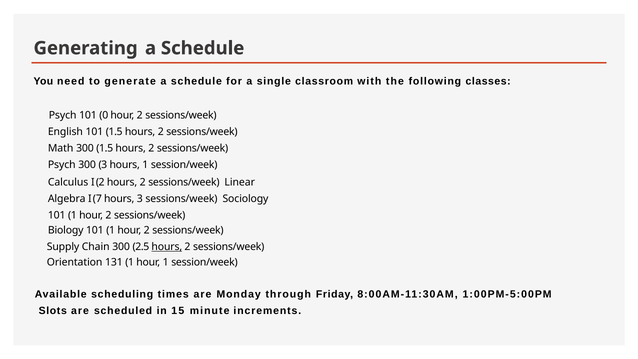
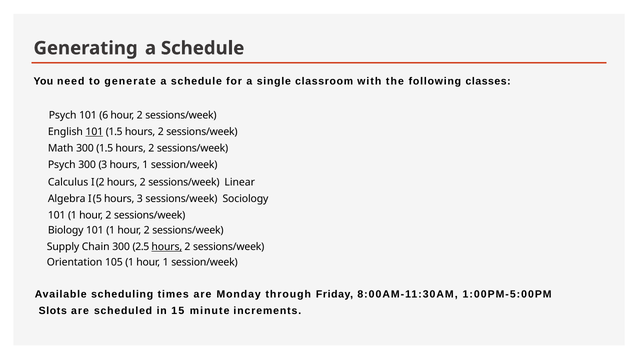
0: 0 -> 6
101 at (94, 132) underline: none -> present
7: 7 -> 5
131: 131 -> 105
